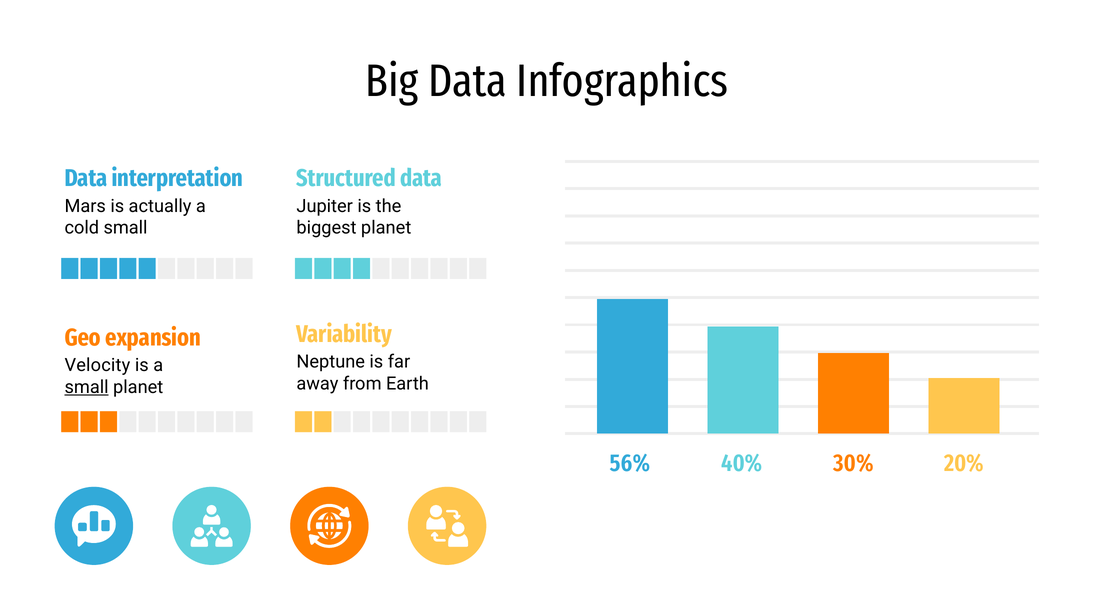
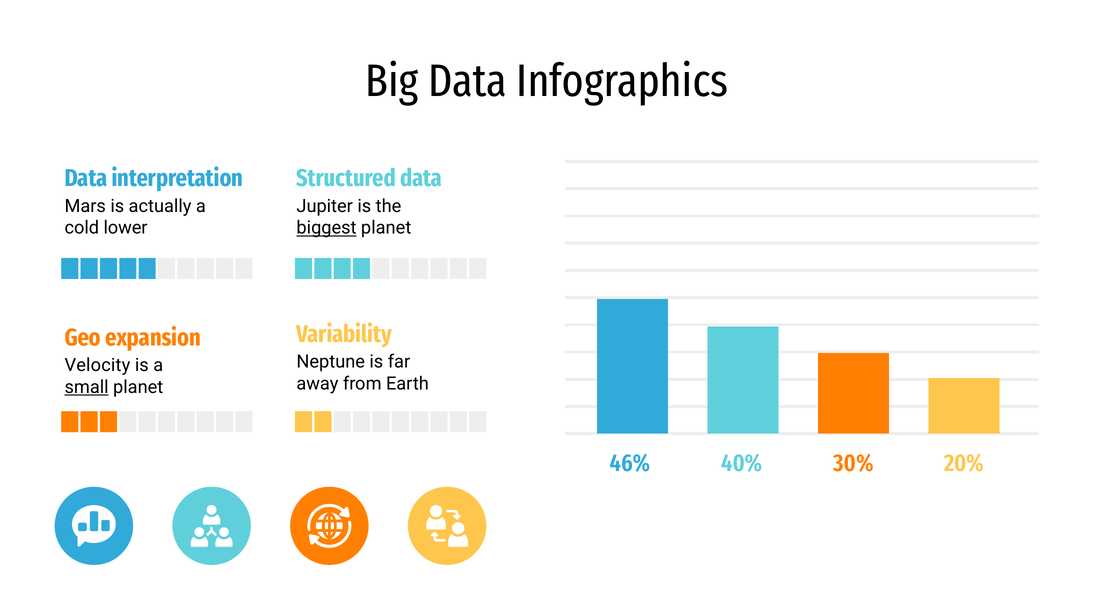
cold small: small -> lower
biggest underline: none -> present
56%: 56% -> 46%
